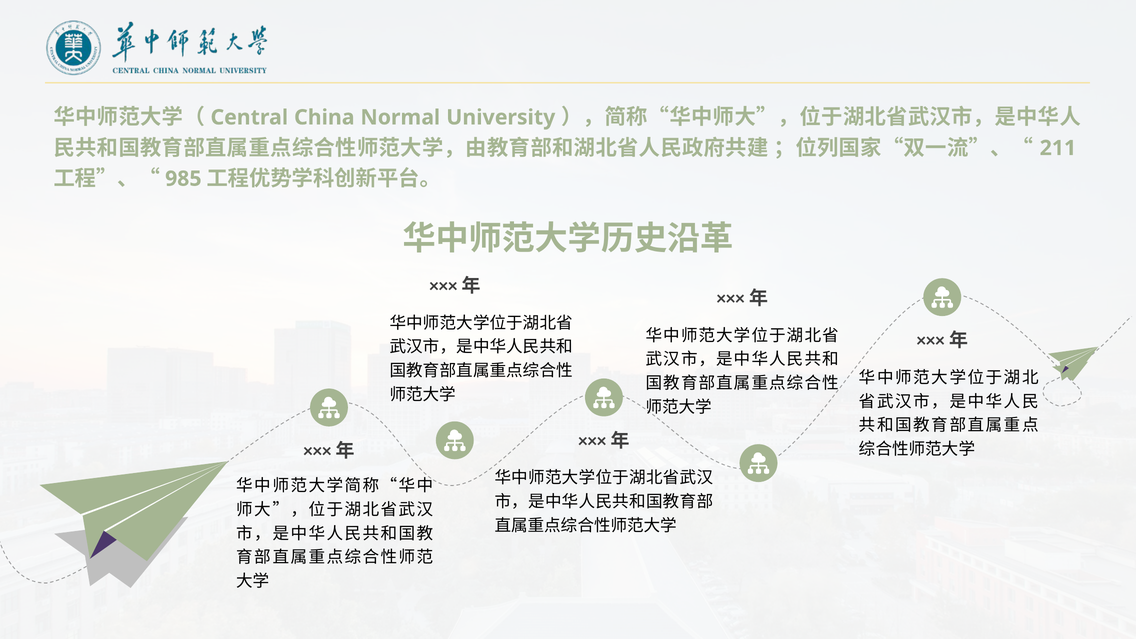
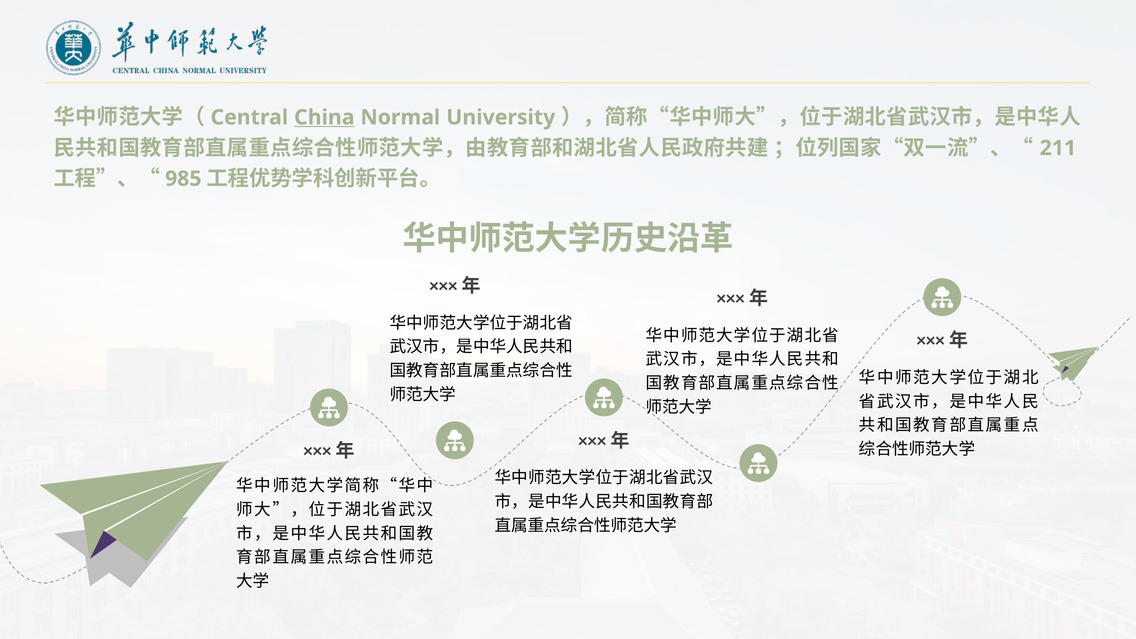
China underline: none -> present
